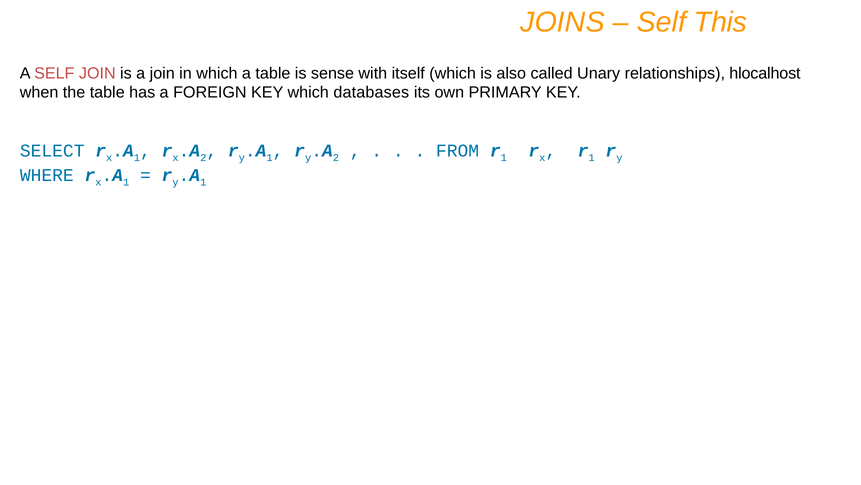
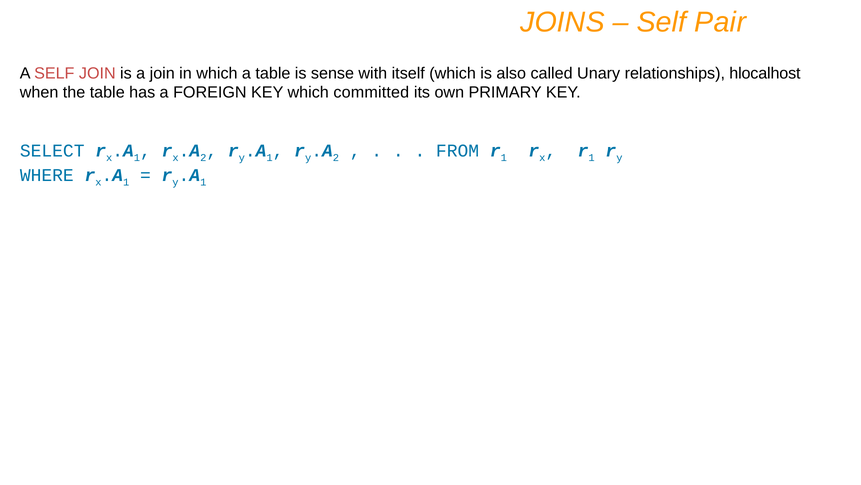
This: This -> Pair
databases: databases -> committed
